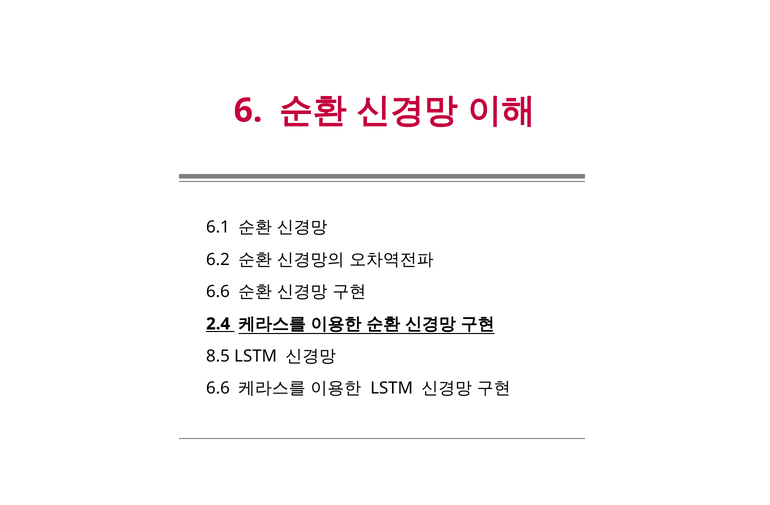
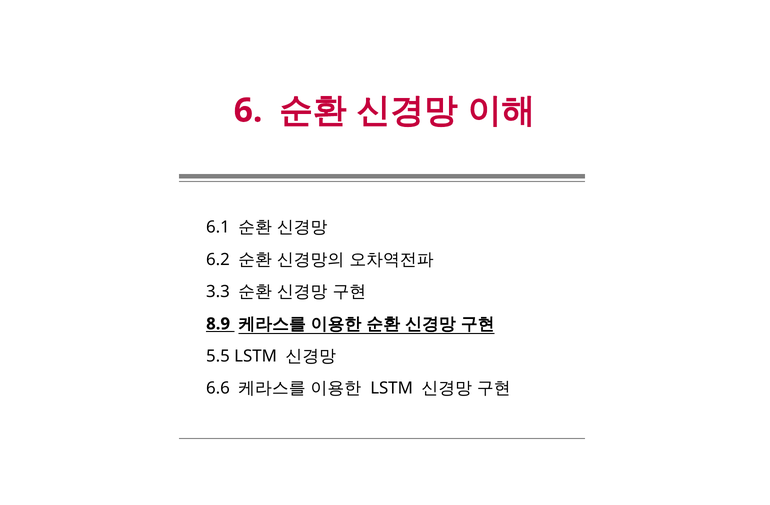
6.6 at (218, 292): 6.6 -> 3.3
2.4: 2.4 -> 8.9
8.5: 8.5 -> 5.5
